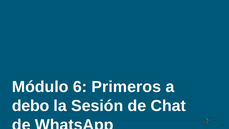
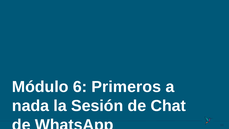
debo: debo -> nada
